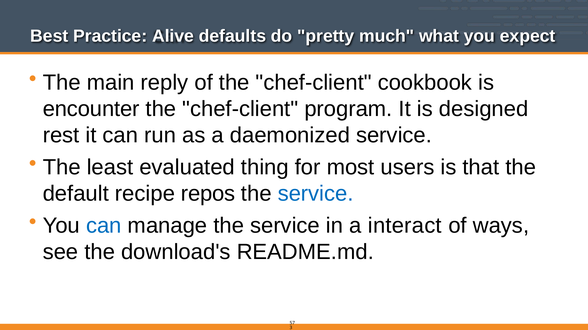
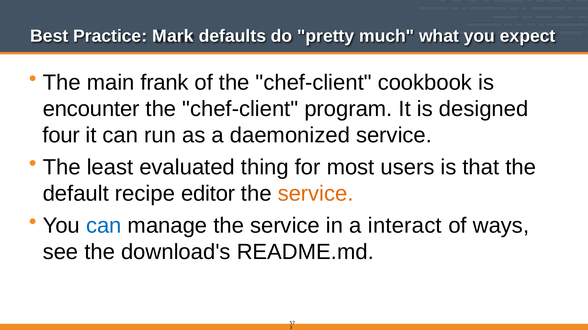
Alive: Alive -> Mark
reply: reply -> frank
rest: rest -> four
repos: repos -> editor
service at (316, 194) colour: blue -> orange
